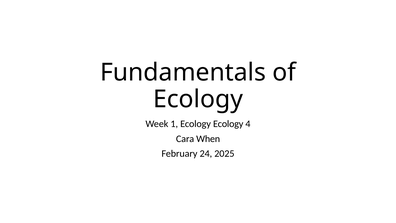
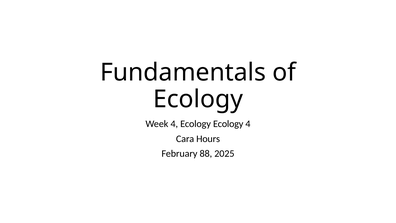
Week 1: 1 -> 4
When: When -> Hours
24: 24 -> 88
